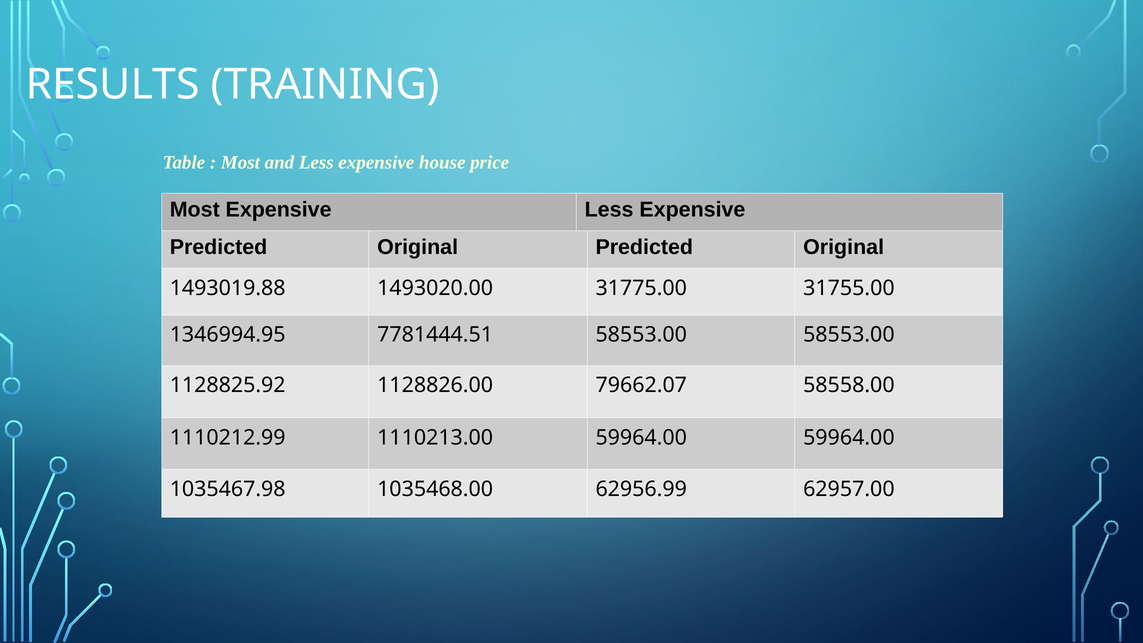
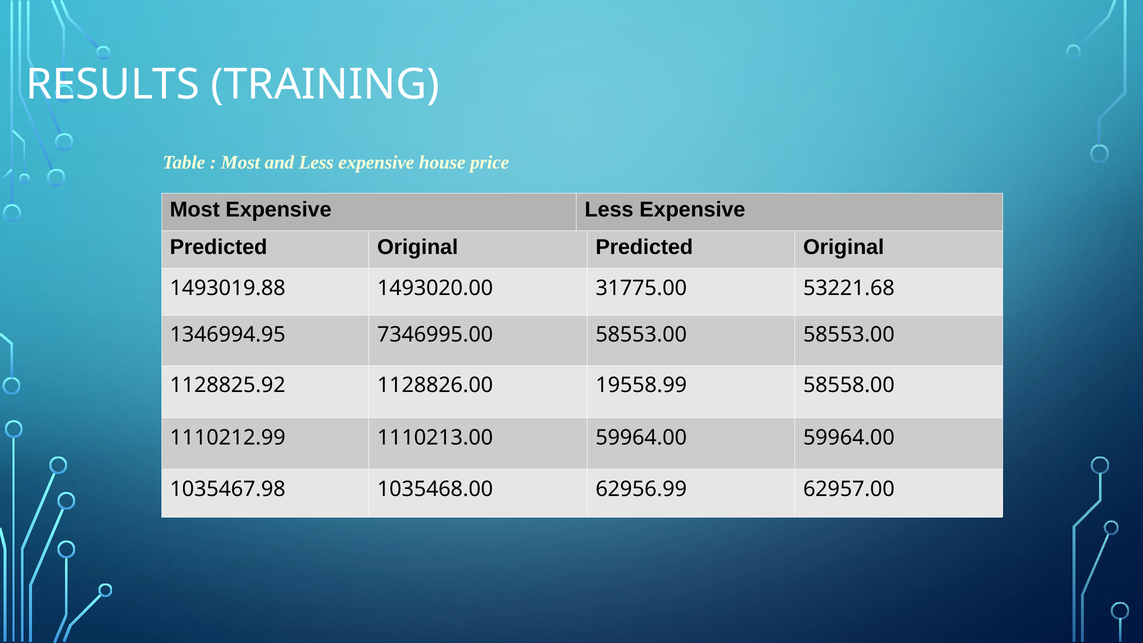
31755.00: 31755.00 -> 53221.68
7781444.51: 7781444.51 -> 7346995.00
79662.07: 79662.07 -> 19558.99
